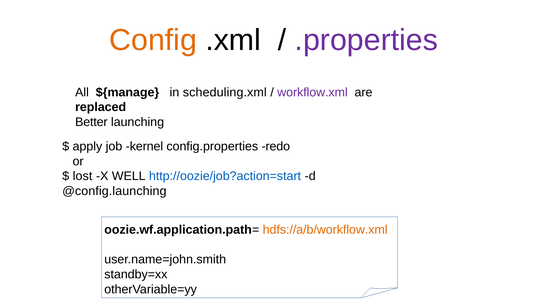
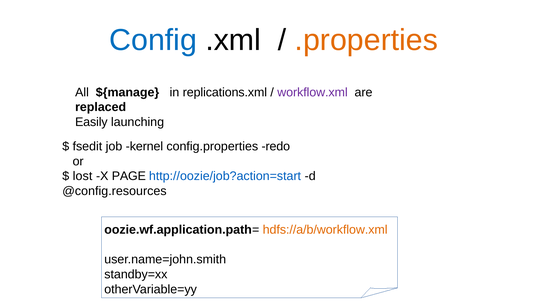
Config colour: orange -> blue
.properties colour: purple -> orange
scheduling.xml: scheduling.xml -> replications.xml
Better: Better -> Easily
apply: apply -> fsedit
WELL: WELL -> PAGE
@config.launching: @config.launching -> @config.resources
